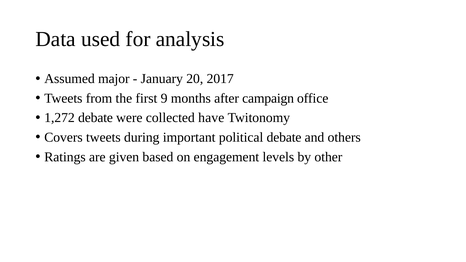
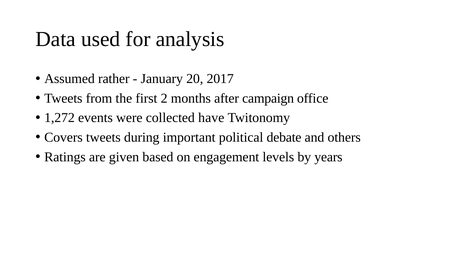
major: major -> rather
9: 9 -> 2
1,272 debate: debate -> events
other: other -> years
